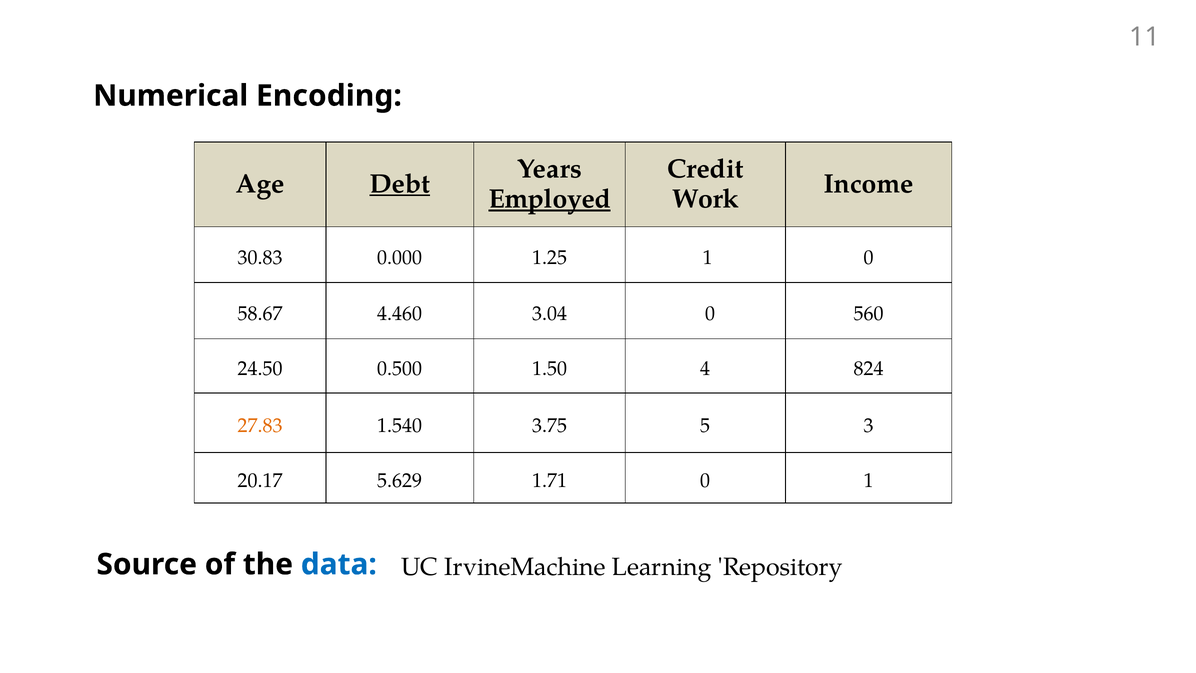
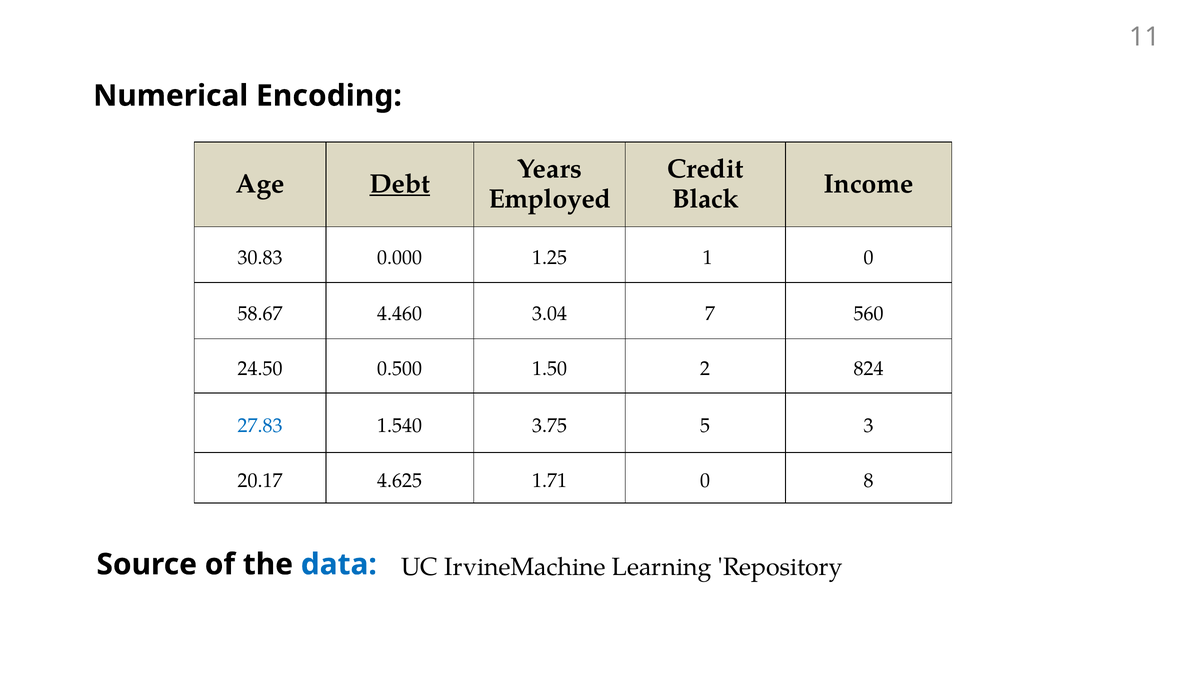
Employed underline: present -> none
Work: Work -> Black
3.04 0: 0 -> 7
4: 4 -> 2
27.83 colour: orange -> blue
5.629: 5.629 -> 4.625
0 1: 1 -> 8
